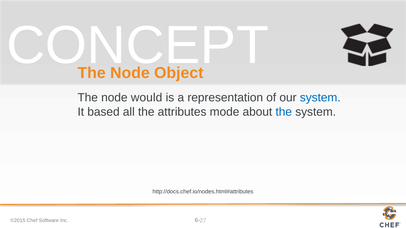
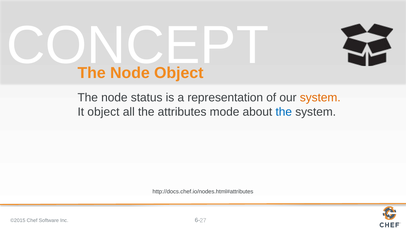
would: would -> status
system at (320, 98) colour: blue -> orange
It based: based -> object
